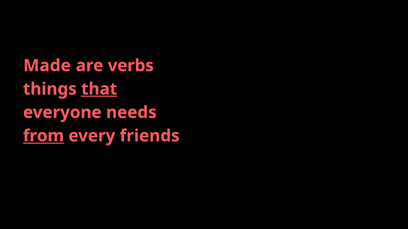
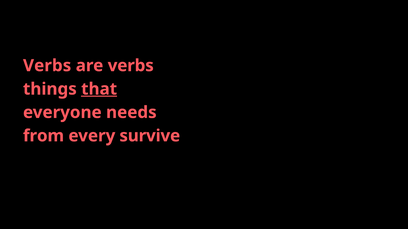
Made at (47, 66): Made -> Verbs
from underline: present -> none
friends: friends -> survive
